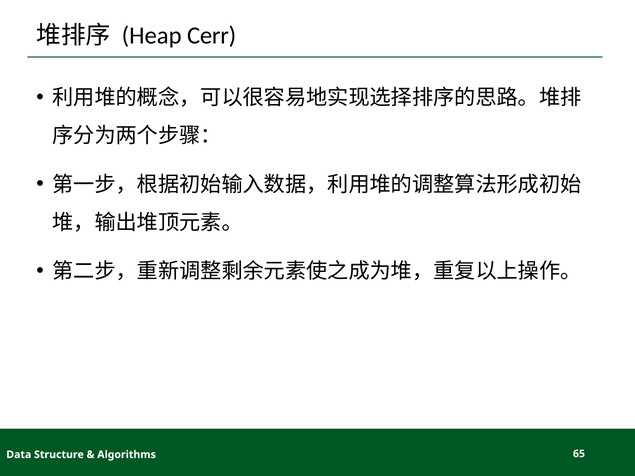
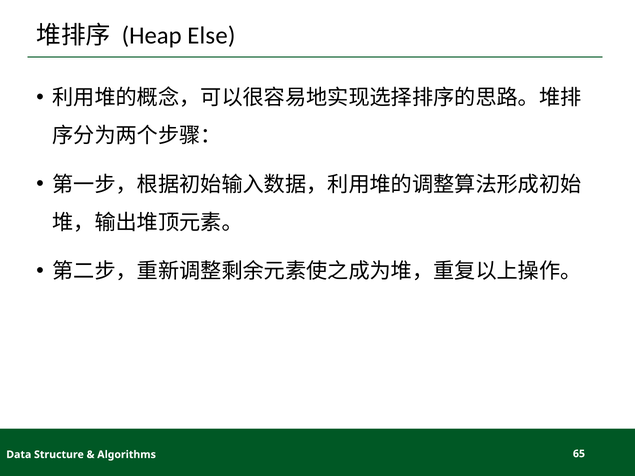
Cerr: Cerr -> Else
